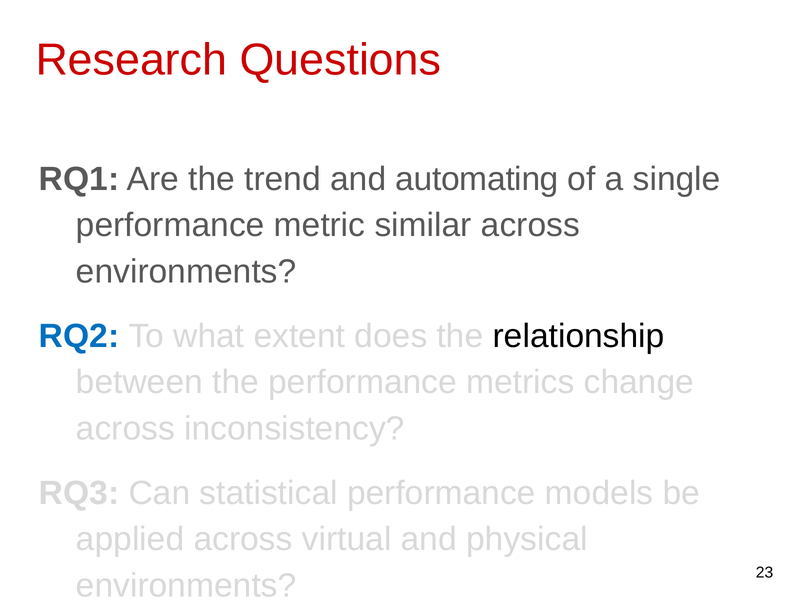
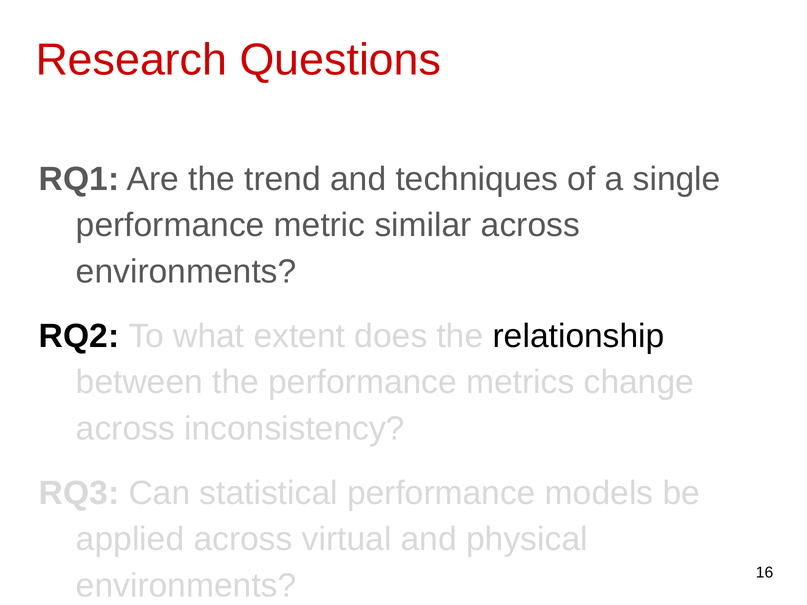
automating: automating -> techniques
RQ2 colour: blue -> black
23: 23 -> 16
